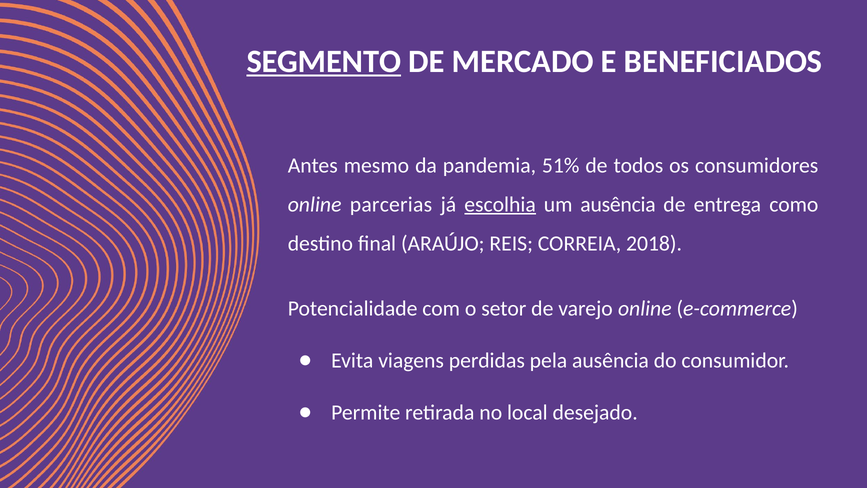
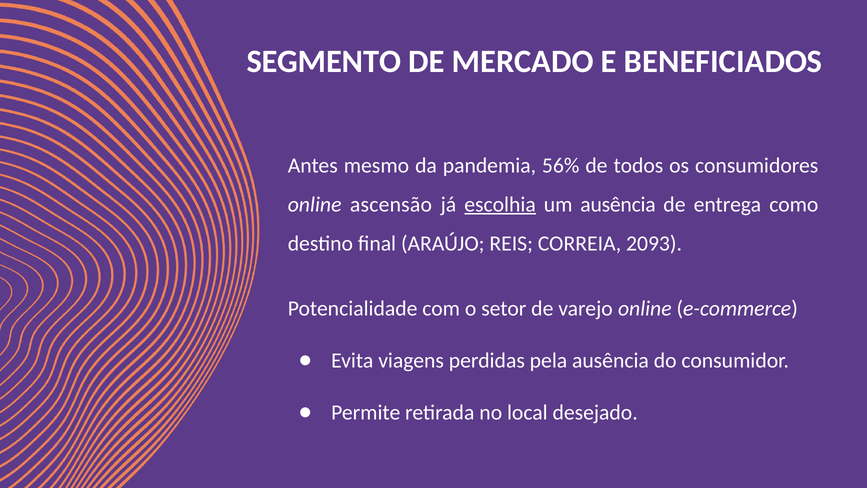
SEGMENTO underline: present -> none
51%: 51% -> 56%
parcerias: parcerias -> ascensão
2018: 2018 -> 2093
